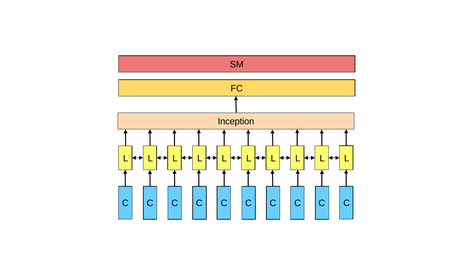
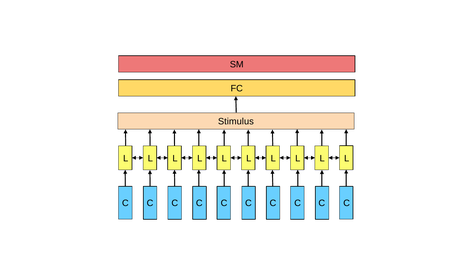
Inception: Inception -> Stimulus
